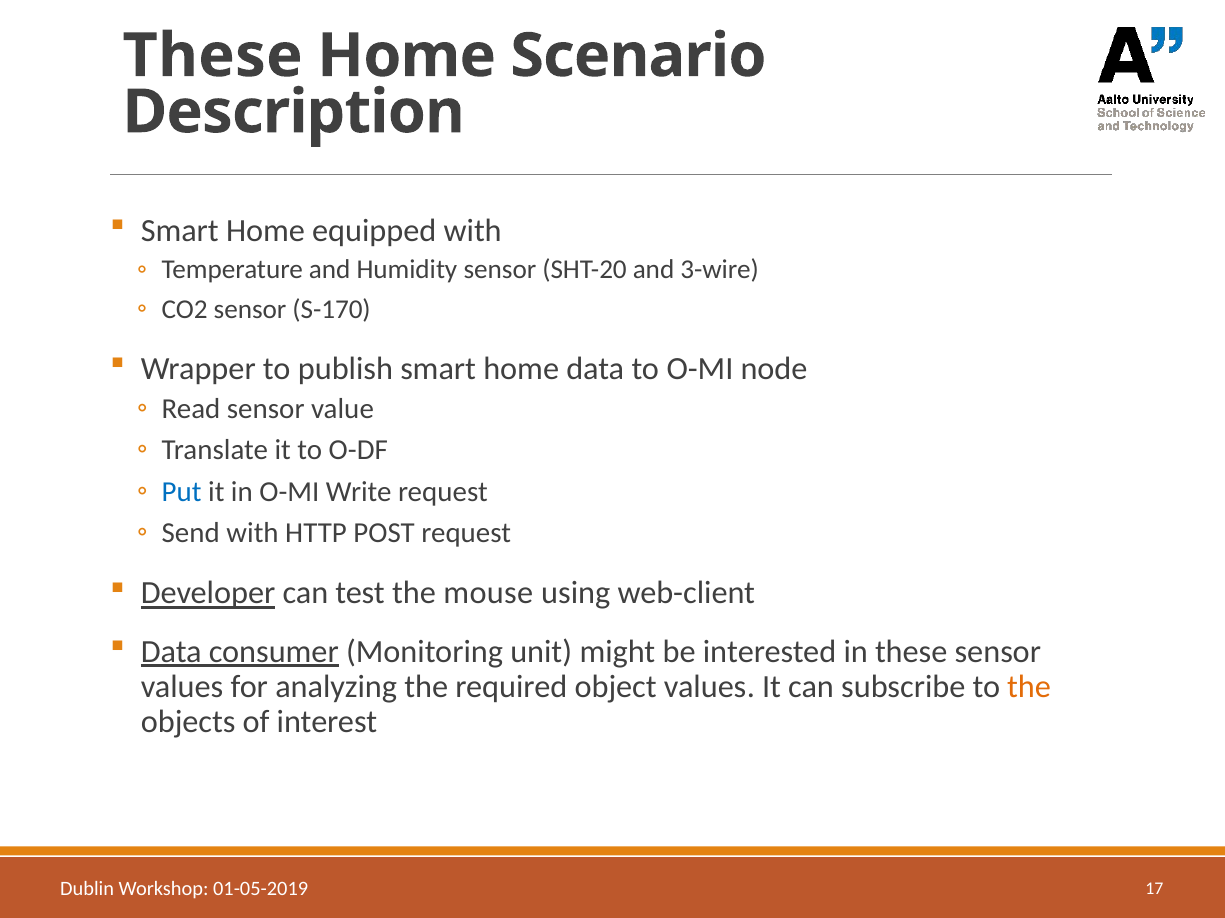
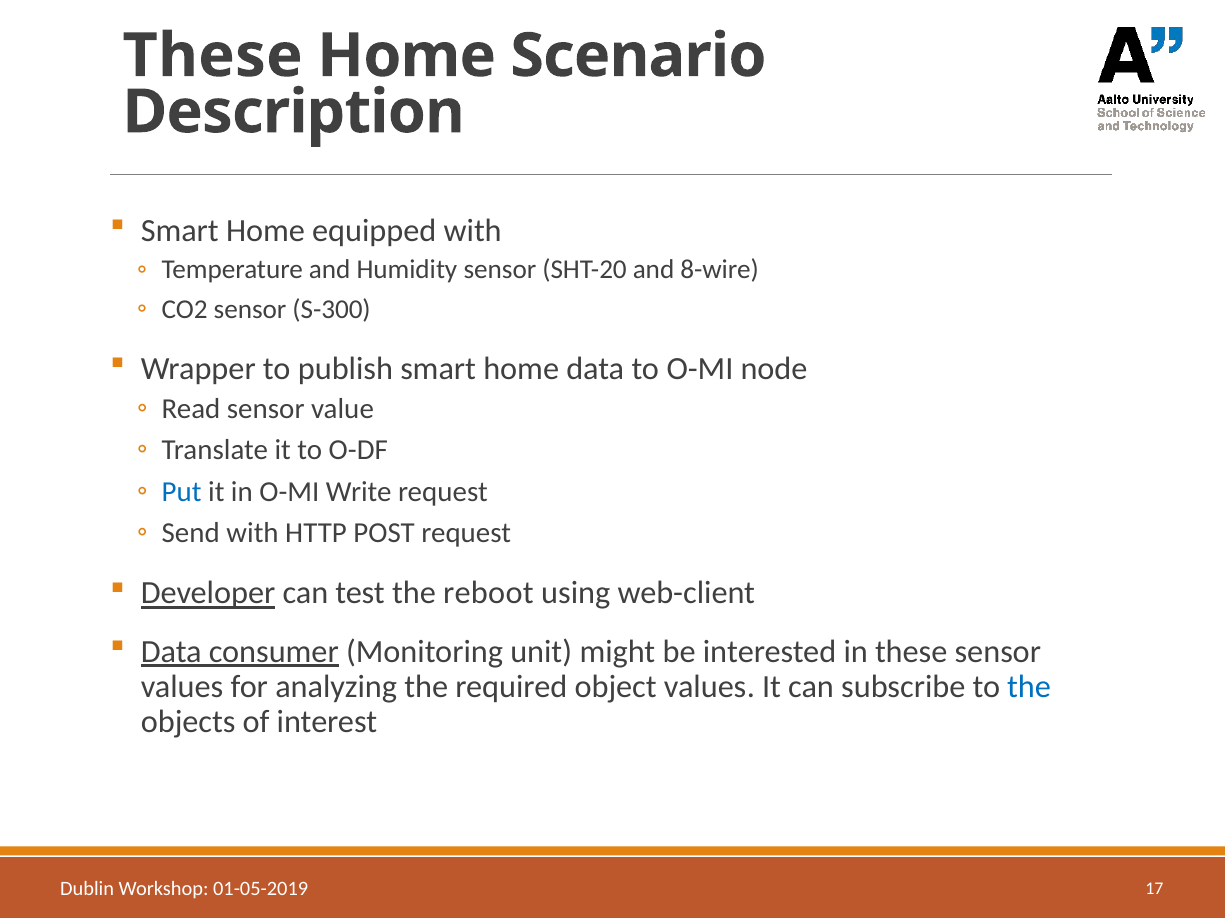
3-wire: 3-wire -> 8-wire
S-170: S-170 -> S-300
mouse: mouse -> reboot
the at (1029, 687) colour: orange -> blue
